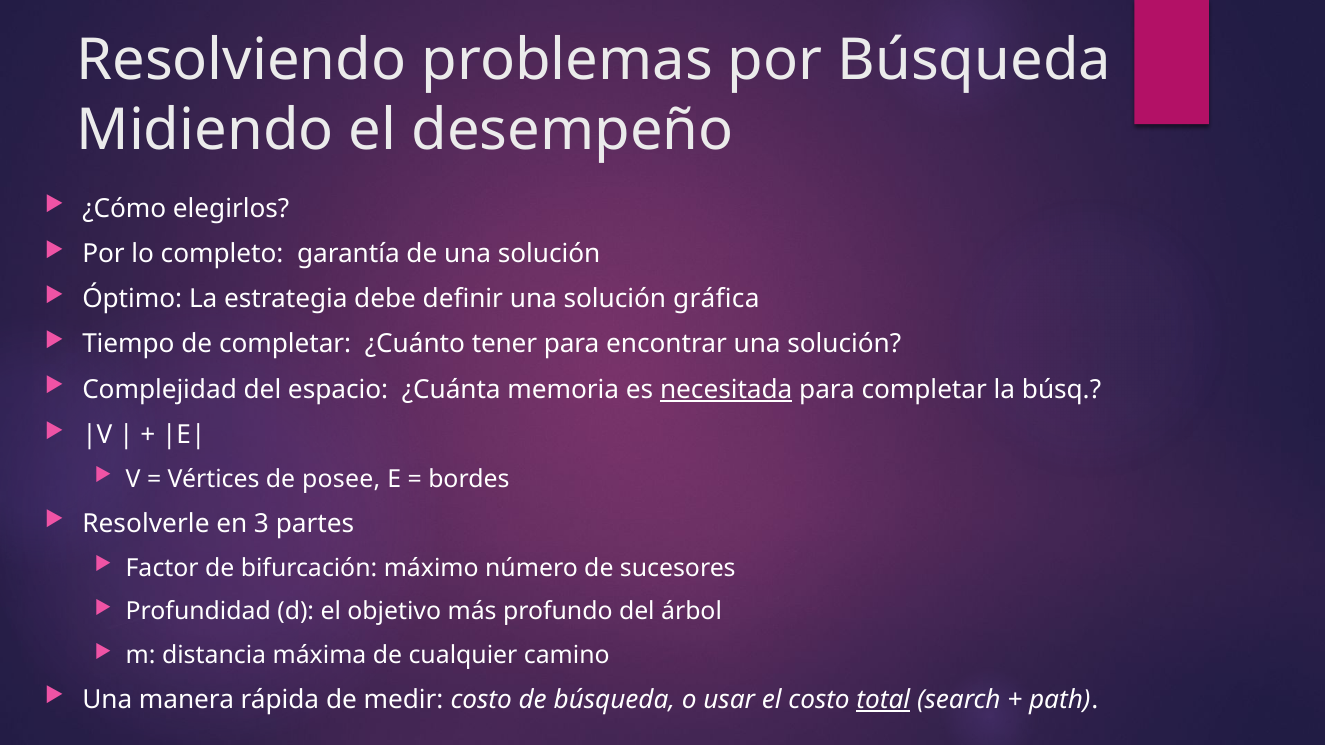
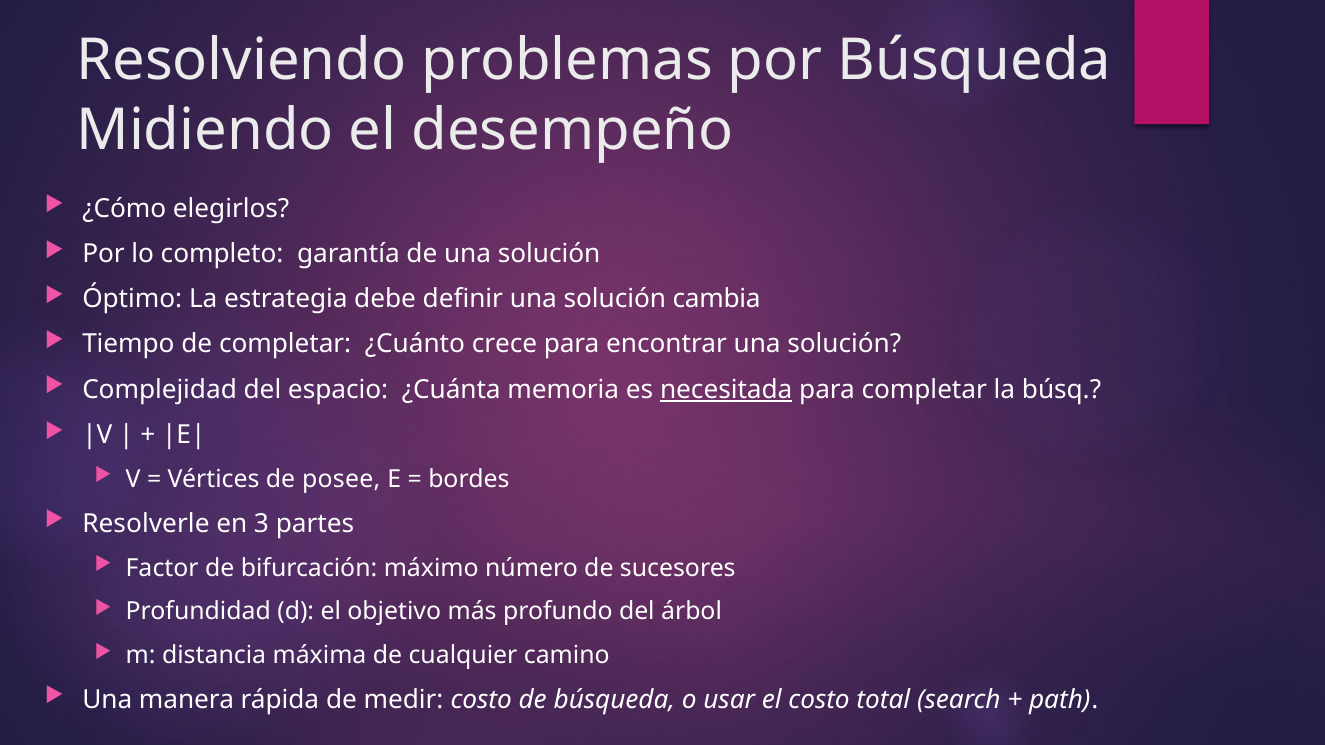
gráfica: gráfica -> cambia
tener: tener -> crece
total underline: present -> none
